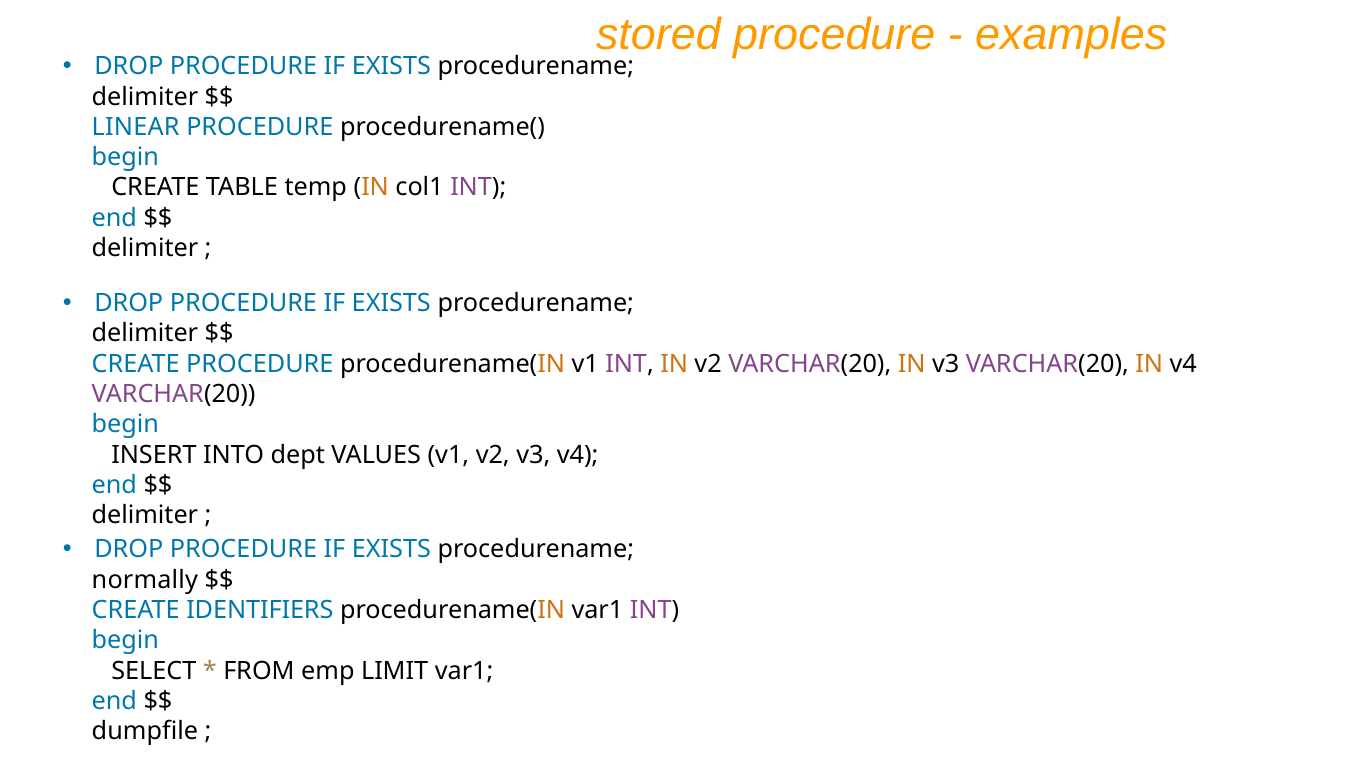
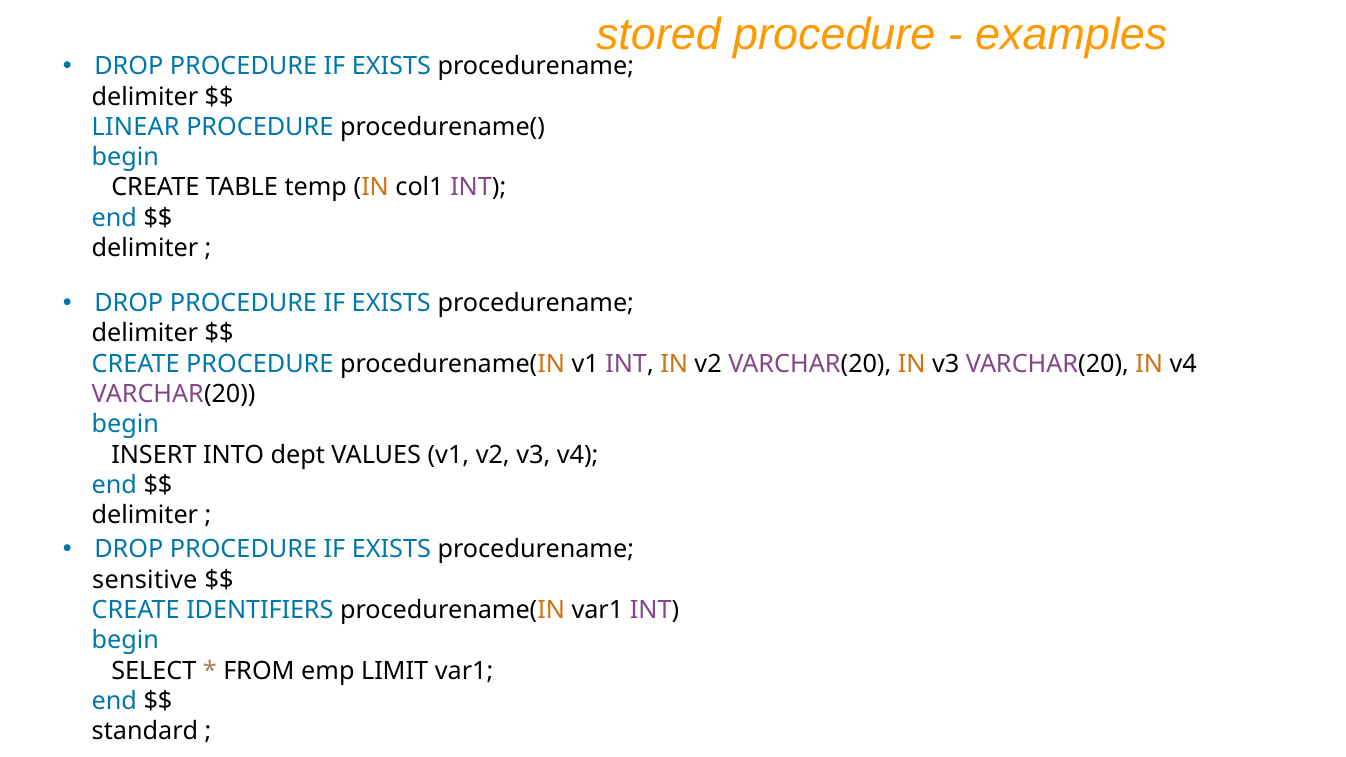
normally: normally -> sensitive
dumpfile: dumpfile -> standard
